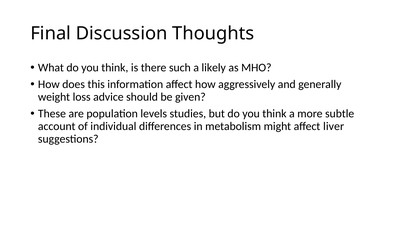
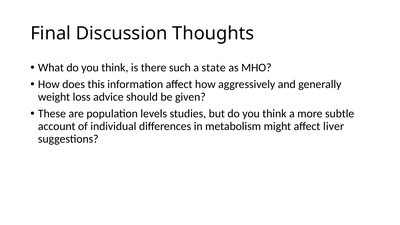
likely: likely -> state
